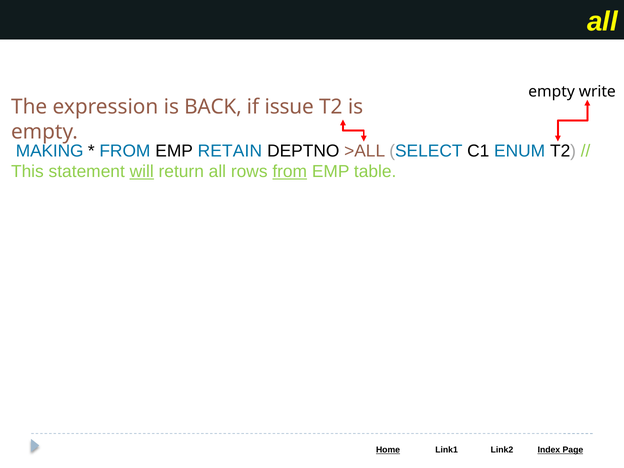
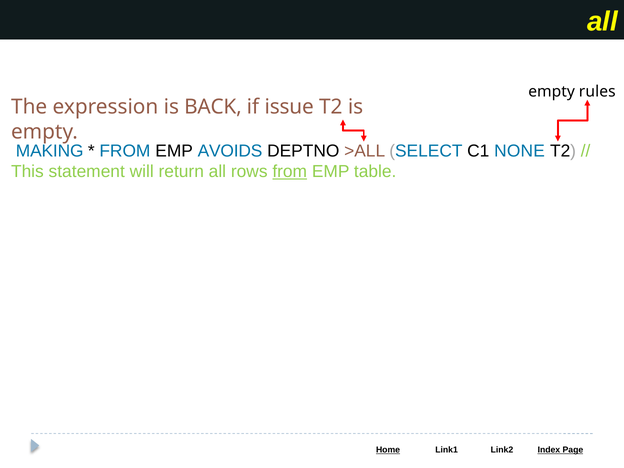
write: write -> rules
RETAIN: RETAIN -> AVOIDS
ENUM: ENUM -> NONE
will underline: present -> none
